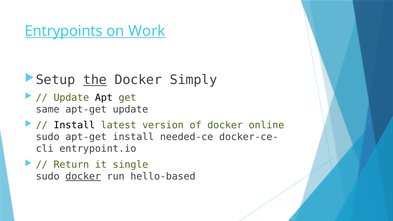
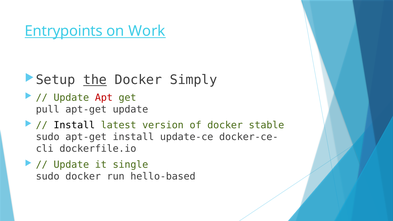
Apt colour: black -> red
same: same -> pull
online: online -> stable
needed-ce: needed-ce -> update-ce
entrypoint.io: entrypoint.io -> dockerfile.io
Return at (71, 165): Return -> Update
docker at (83, 176) underline: present -> none
